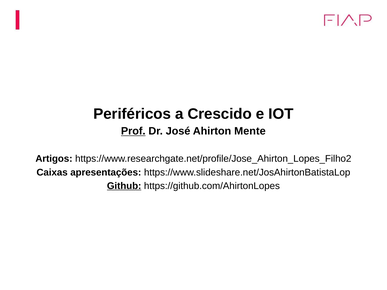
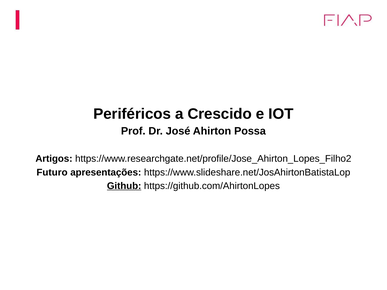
Prof underline: present -> none
Mente: Mente -> Possa
Caixas: Caixas -> Futuro
